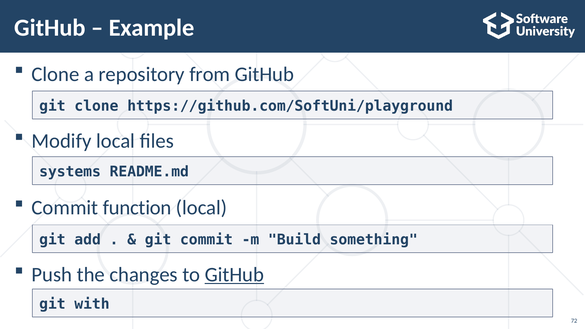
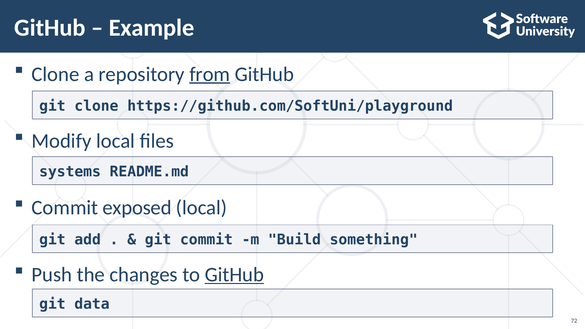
from underline: none -> present
function: function -> exposed
with: with -> data
